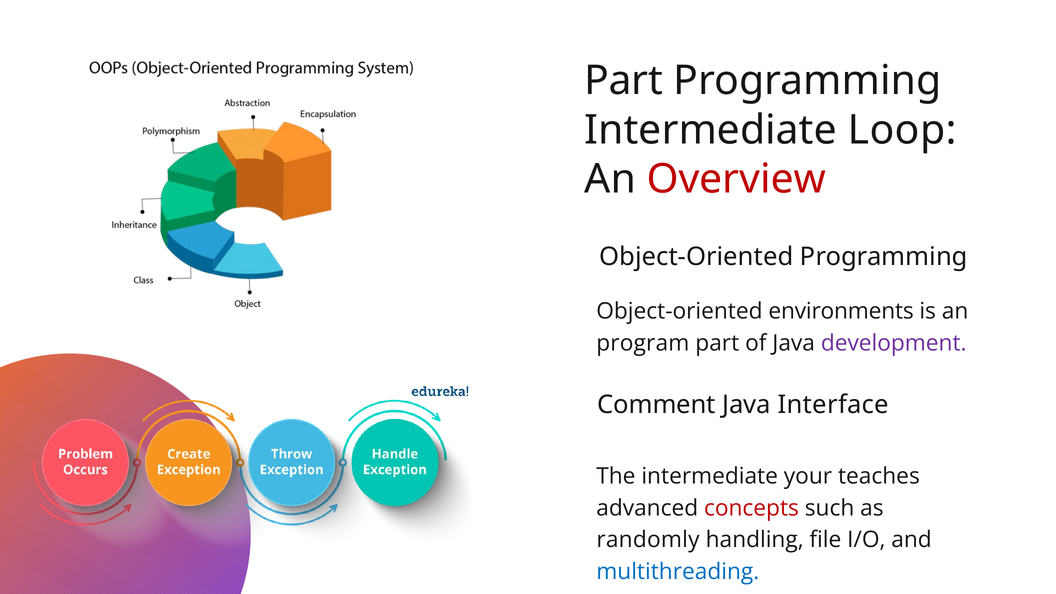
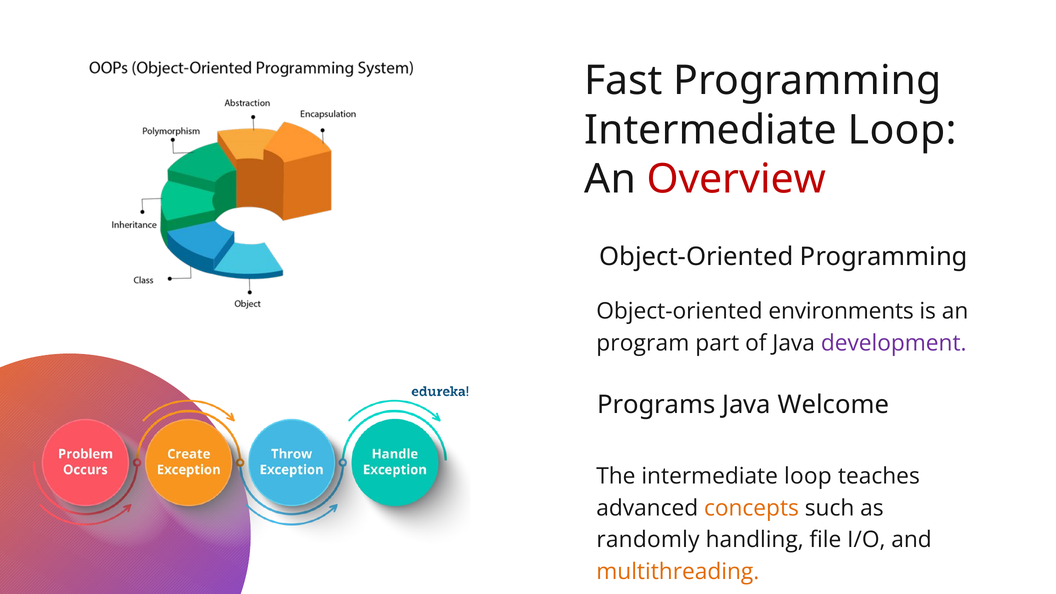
Part at (624, 81): Part -> Fast
Comment: Comment -> Programs
Interface: Interface -> Welcome
The intermediate your: your -> loop
concepts colour: red -> orange
multithreading colour: blue -> orange
